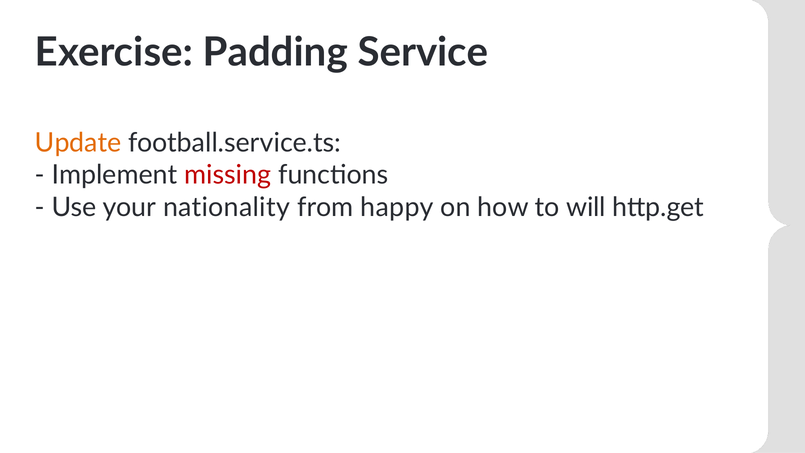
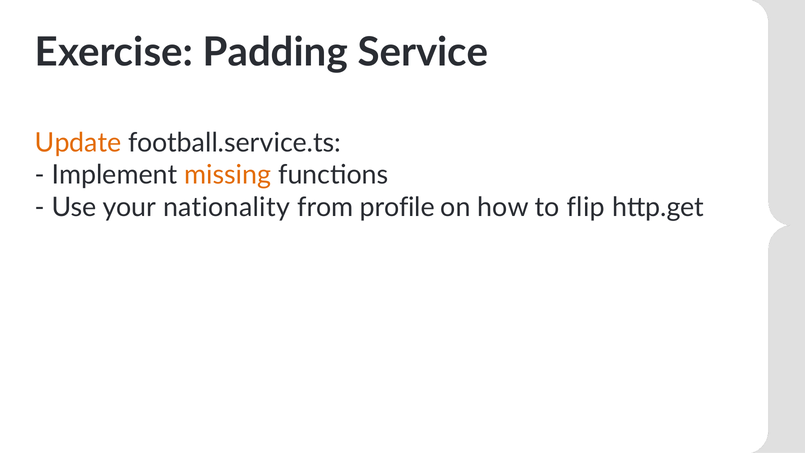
missing colour: red -> orange
happy: happy -> profile
will: will -> flip
